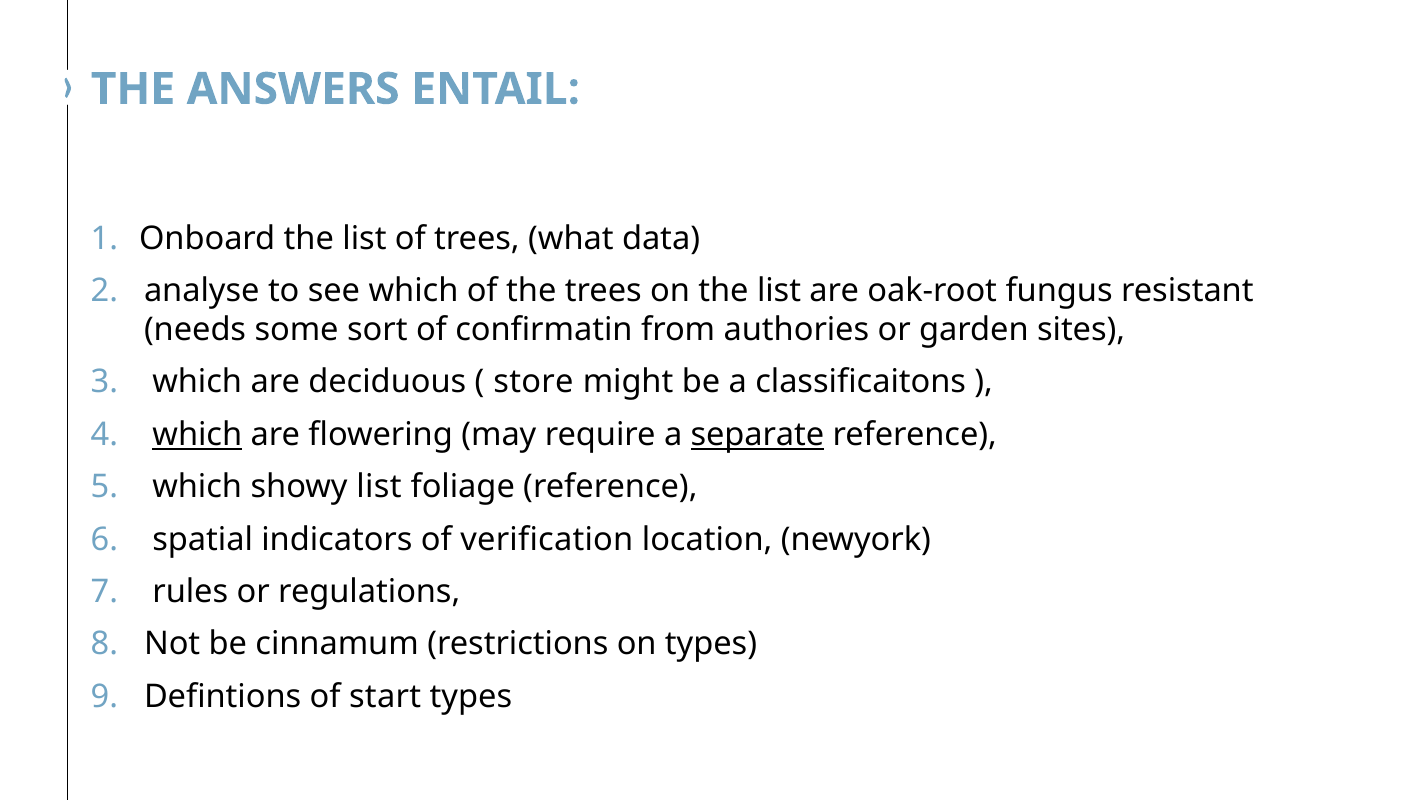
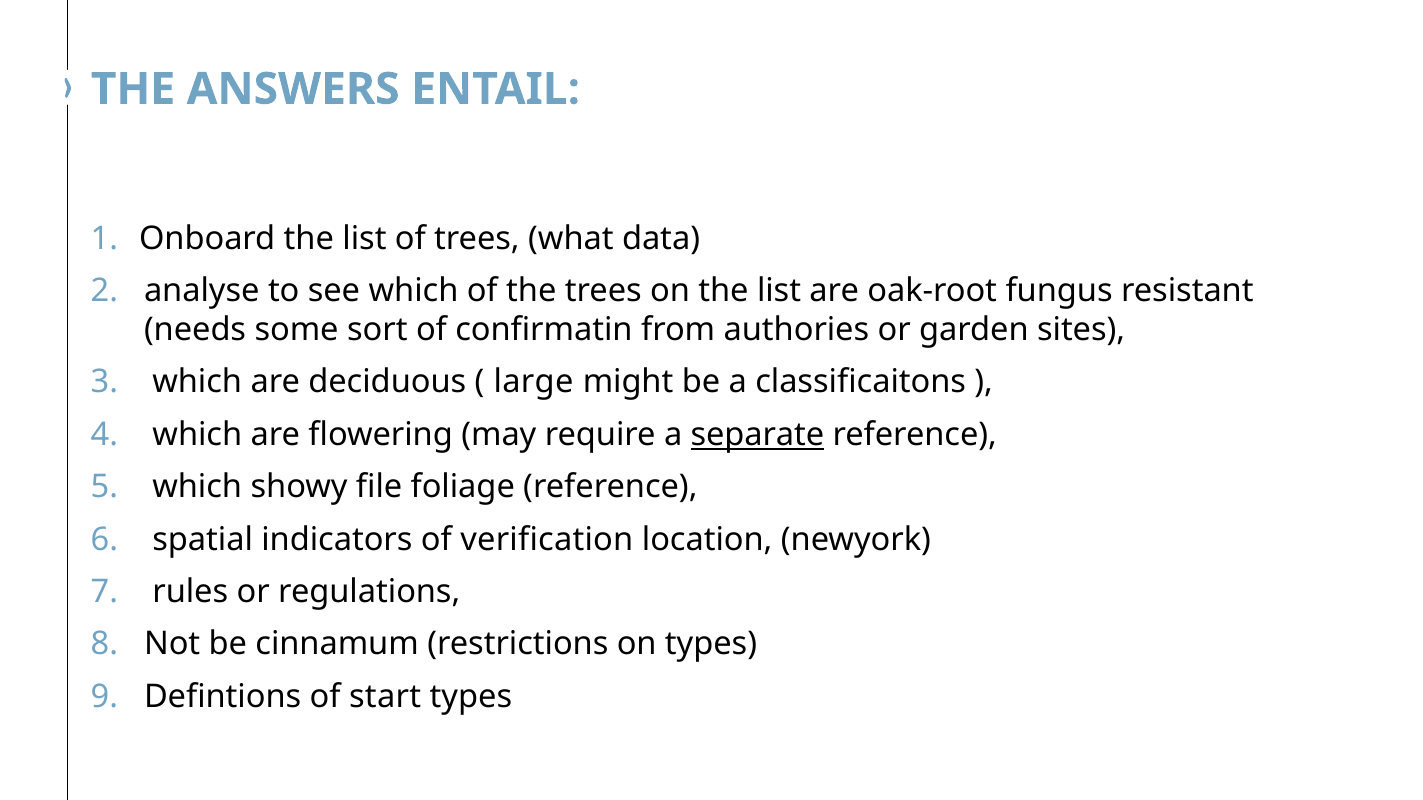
store: store -> large
which at (197, 435) underline: present -> none
showy list: list -> file
